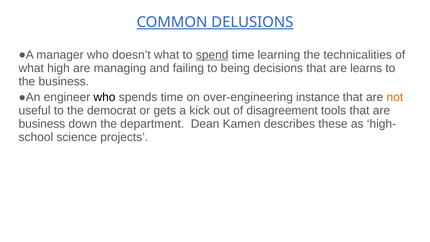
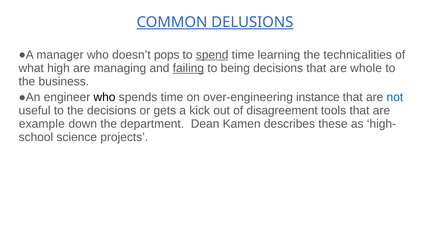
doesn’t what: what -> pops
failing underline: none -> present
learns: learns -> whole
not colour: orange -> blue
the democrat: democrat -> decisions
business at (42, 124): business -> example
